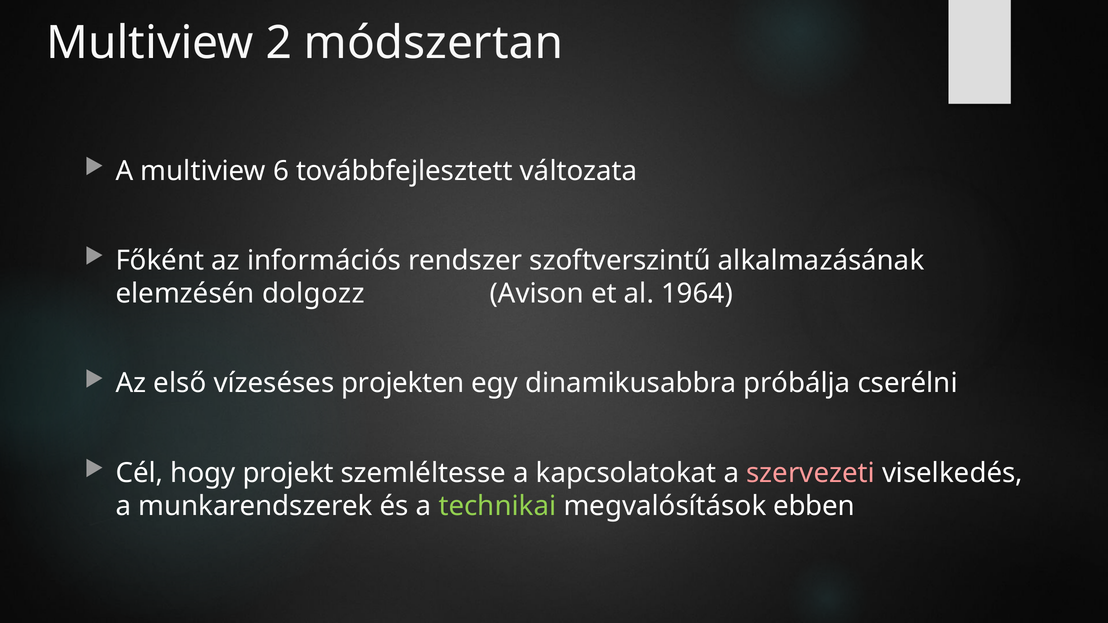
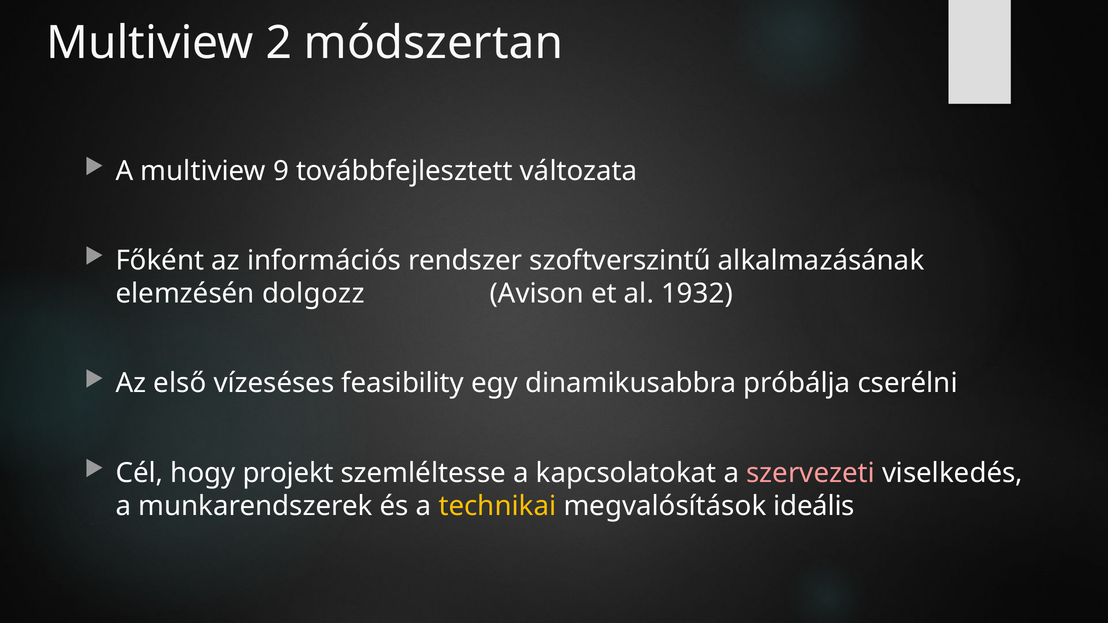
6: 6 -> 9
1964: 1964 -> 1932
projekten: projekten -> feasibility
technikai colour: light green -> yellow
ebben: ebben -> ideális
